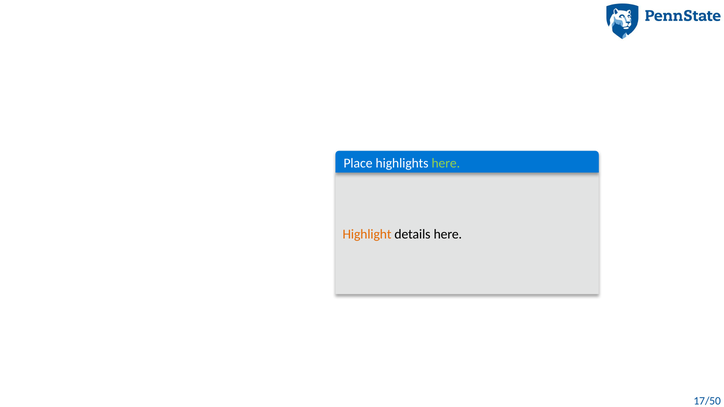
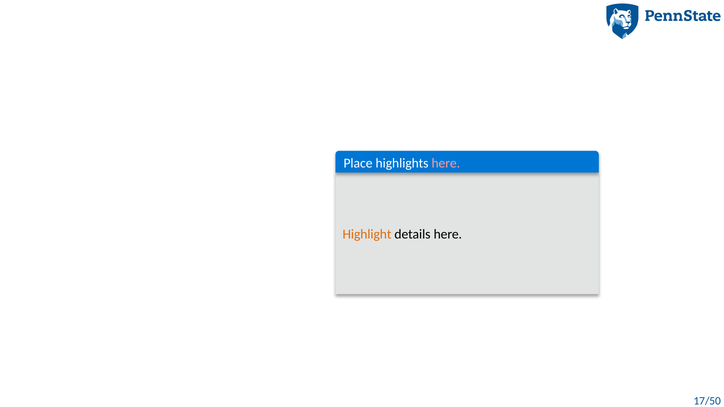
here at (446, 163) colour: light green -> pink
